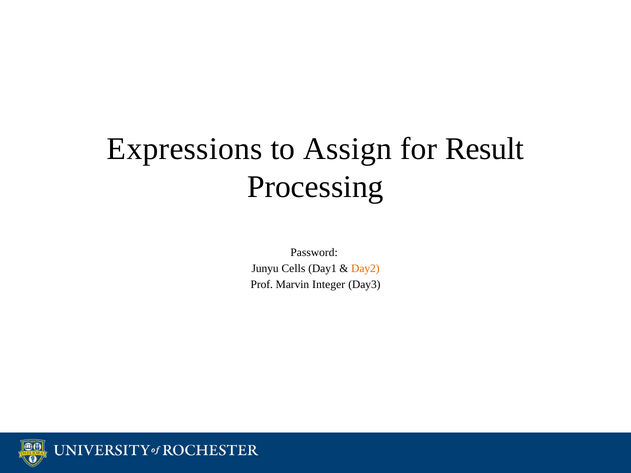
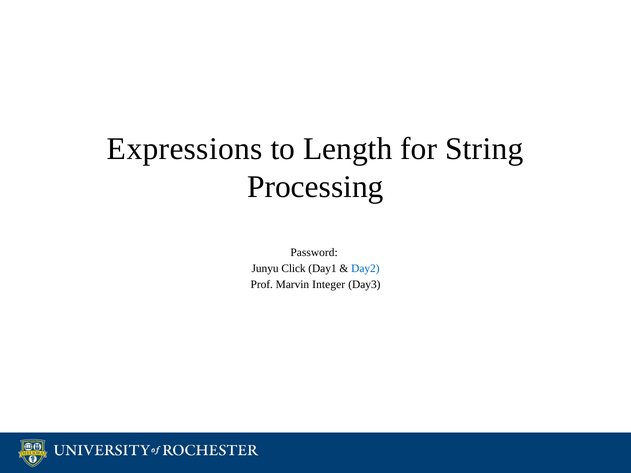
Assign: Assign -> Length
Result: Result -> String
Cells: Cells -> Click
Day2 colour: orange -> blue
